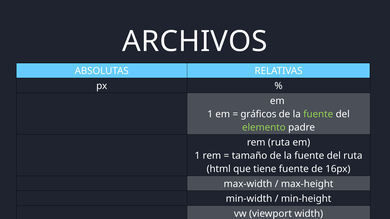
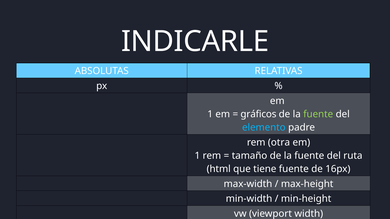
ARCHIVOS: ARCHIVOS -> INDICARLE
elemento colour: light green -> light blue
rem ruta: ruta -> otra
